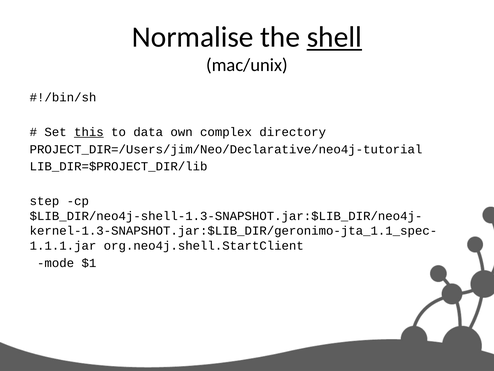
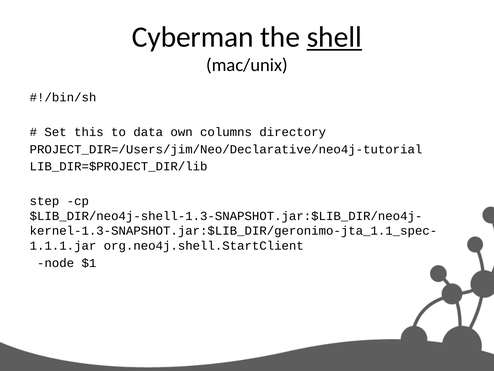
Normalise: Normalise -> Cyberman
this underline: present -> none
complex: complex -> columns
mode: mode -> node
